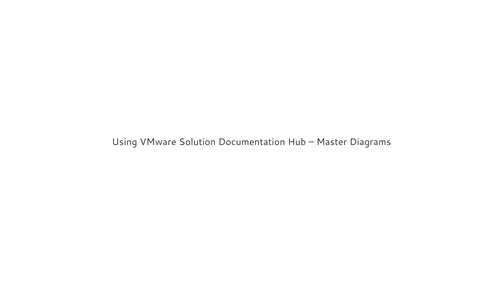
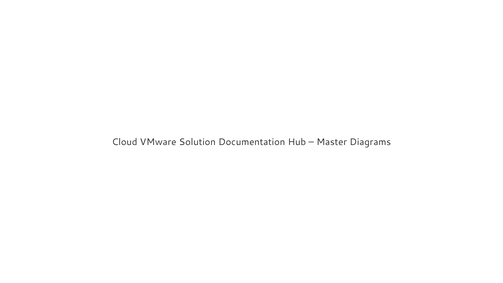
Using: Using -> Cloud
